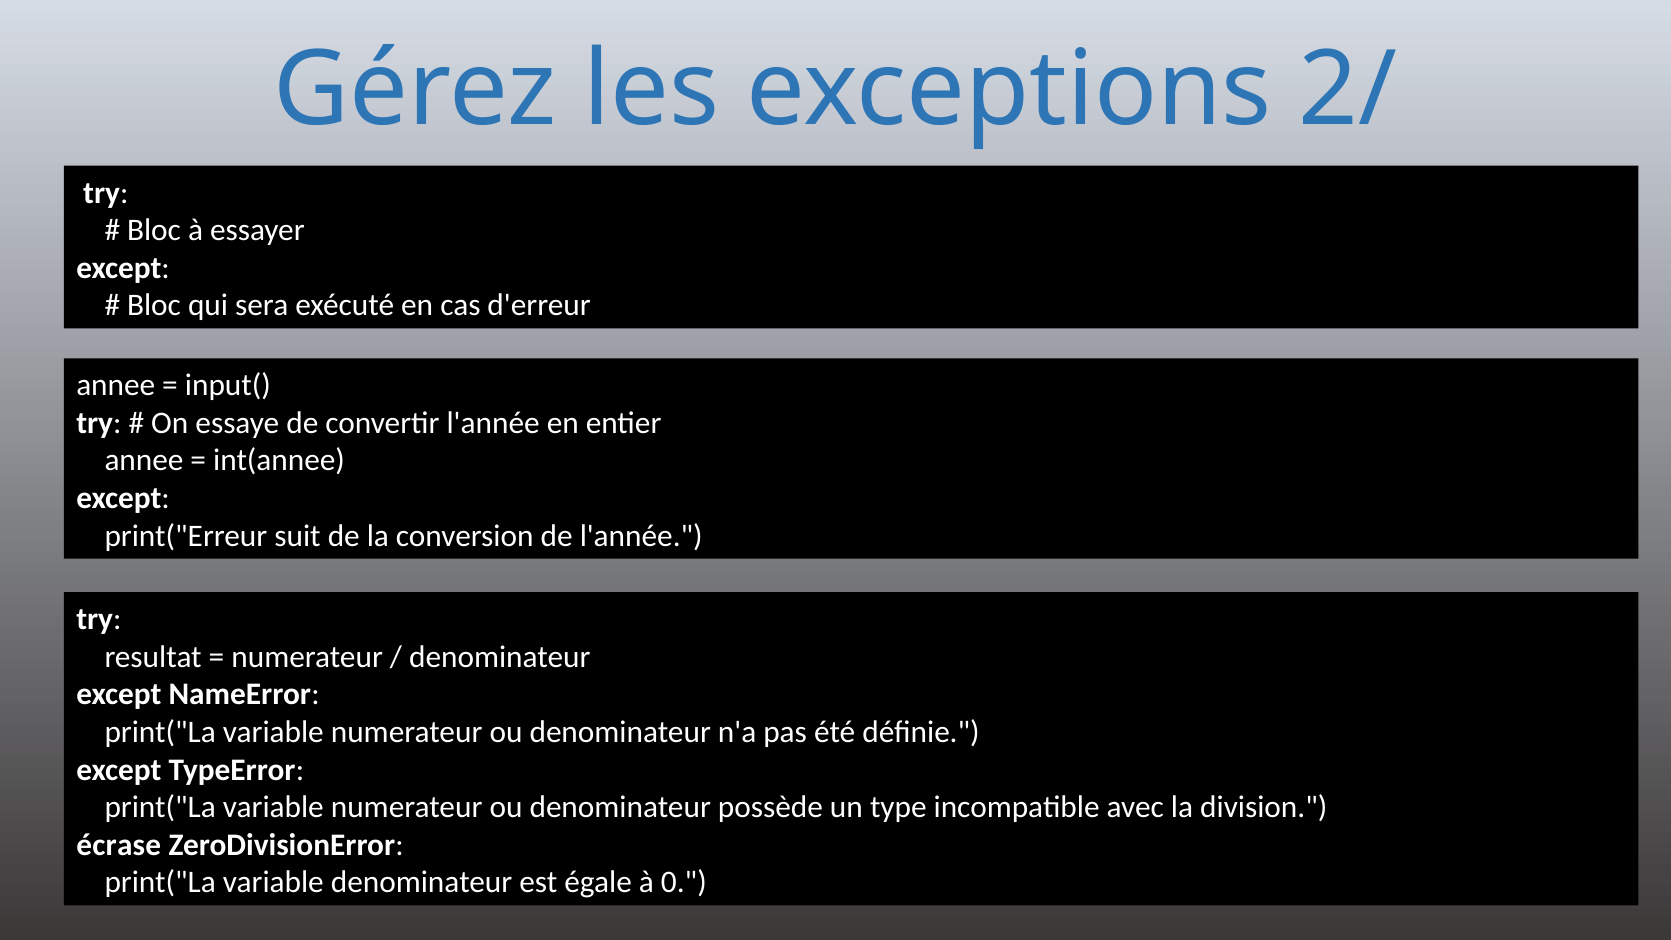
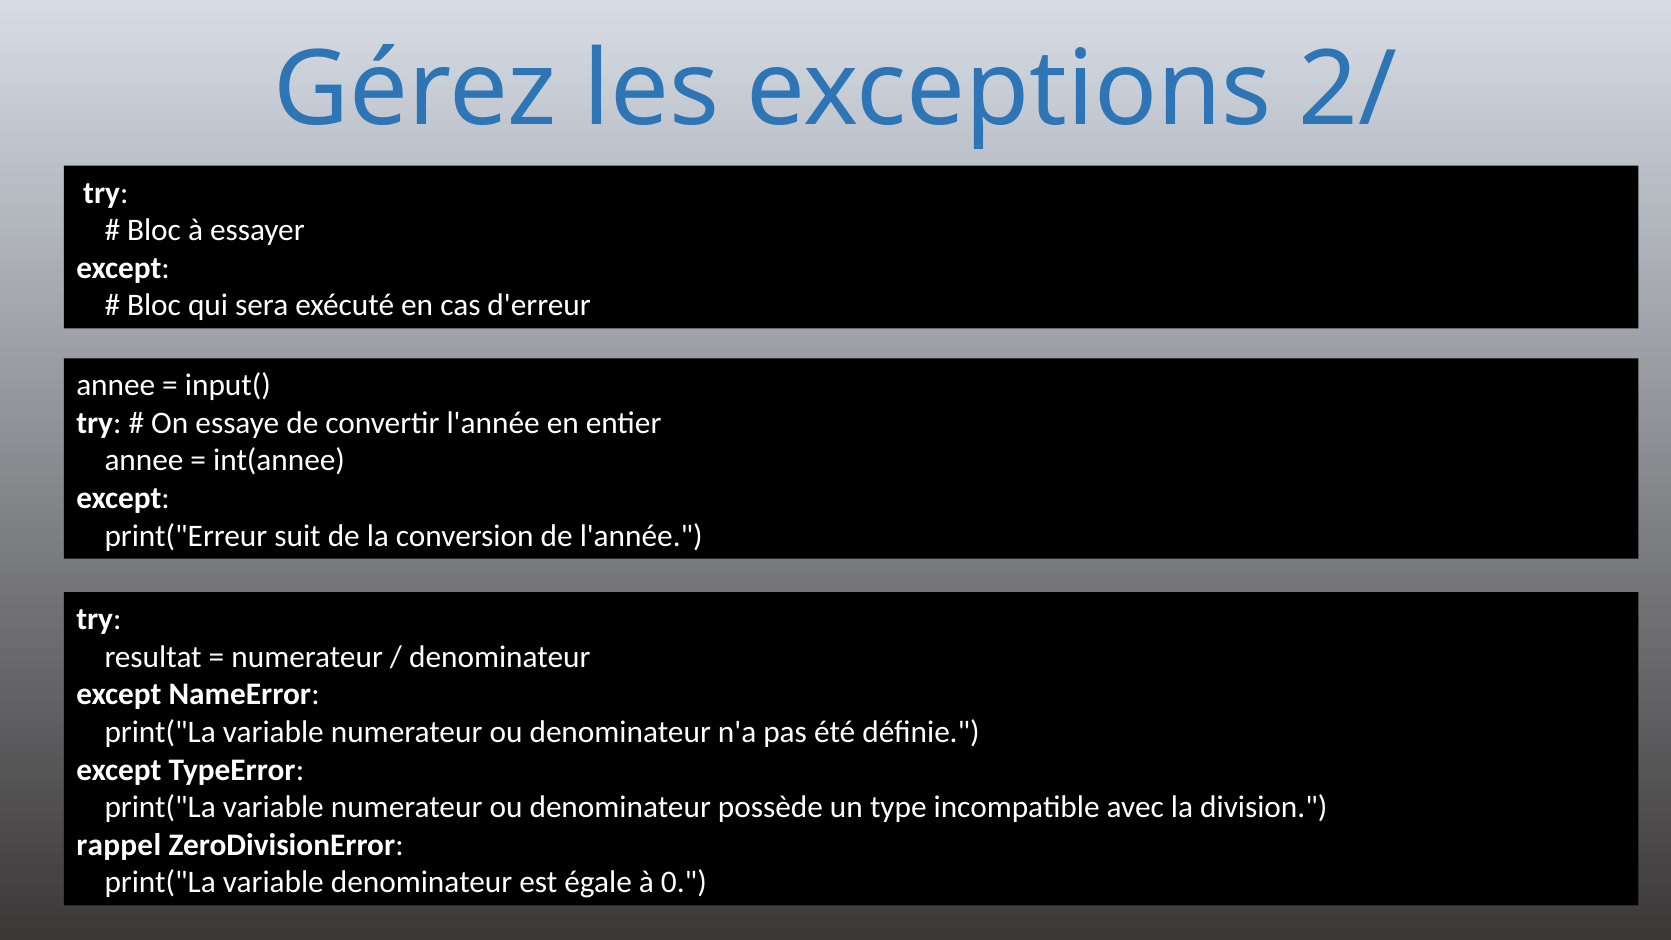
écrase: écrase -> rappel
